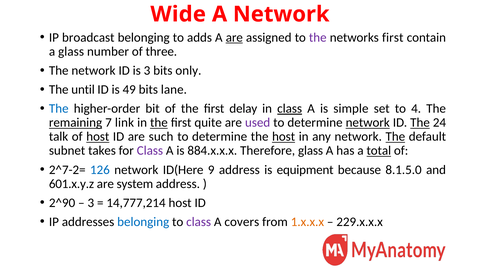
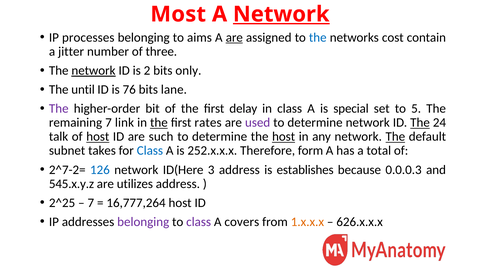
Wide: Wide -> Most
Network at (281, 14) underline: none -> present
broadcast: broadcast -> processes
adds: adds -> aims
the at (318, 37) colour: purple -> blue
networks first: first -> cost
a glass: glass -> jitter
network at (94, 71) underline: none -> present
is 3: 3 -> 2
49: 49 -> 76
The at (59, 109) colour: blue -> purple
class at (290, 109) underline: present -> none
simple: simple -> special
4: 4 -> 5
remaining underline: present -> none
quite: quite -> rates
network at (368, 123) underline: present -> none
Class at (150, 151) colour: purple -> blue
884.x.x.x: 884.x.x.x -> 252.x.x.x
Therefore glass: glass -> form
total underline: present -> none
9: 9 -> 3
equipment: equipment -> establishes
8.1.5.0: 8.1.5.0 -> 0.0.0.3
601.x.y.z: 601.x.y.z -> 545.x.y.z
system: system -> utilizes
2^90: 2^90 -> 2^25
3 at (91, 203): 3 -> 7
14,777,214: 14,777,214 -> 16,777,264
belonging at (143, 222) colour: blue -> purple
229.x.x.x: 229.x.x.x -> 626.x.x.x
